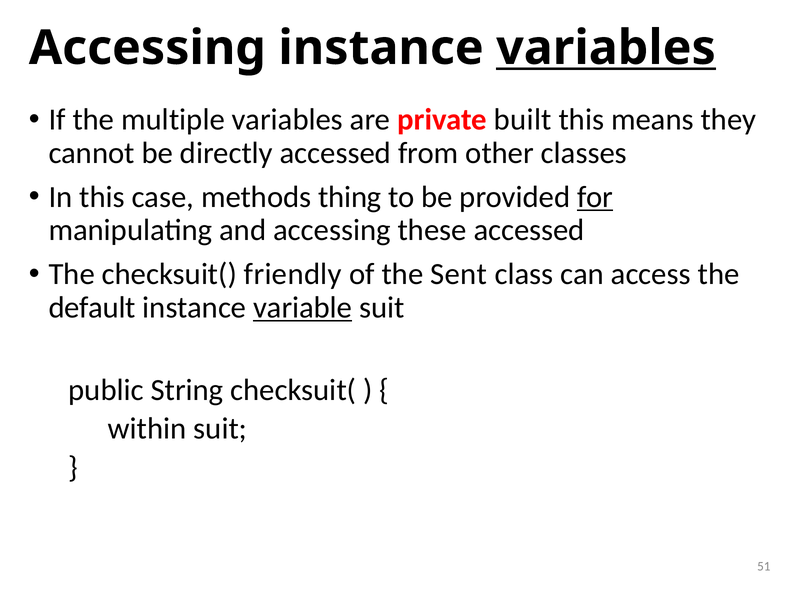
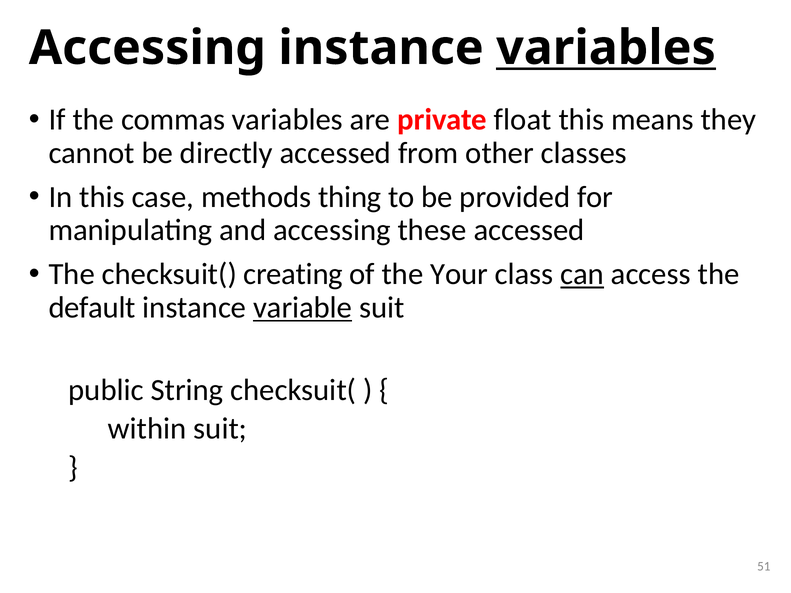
multiple: multiple -> commas
built: built -> float
for underline: present -> none
friendly: friendly -> creating
Sent: Sent -> Your
can underline: none -> present
